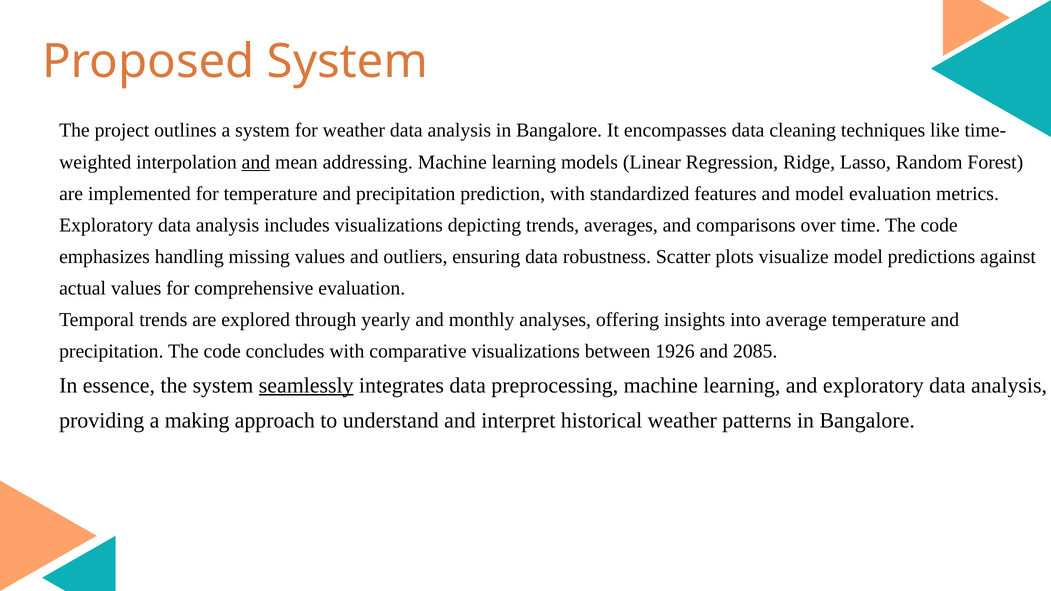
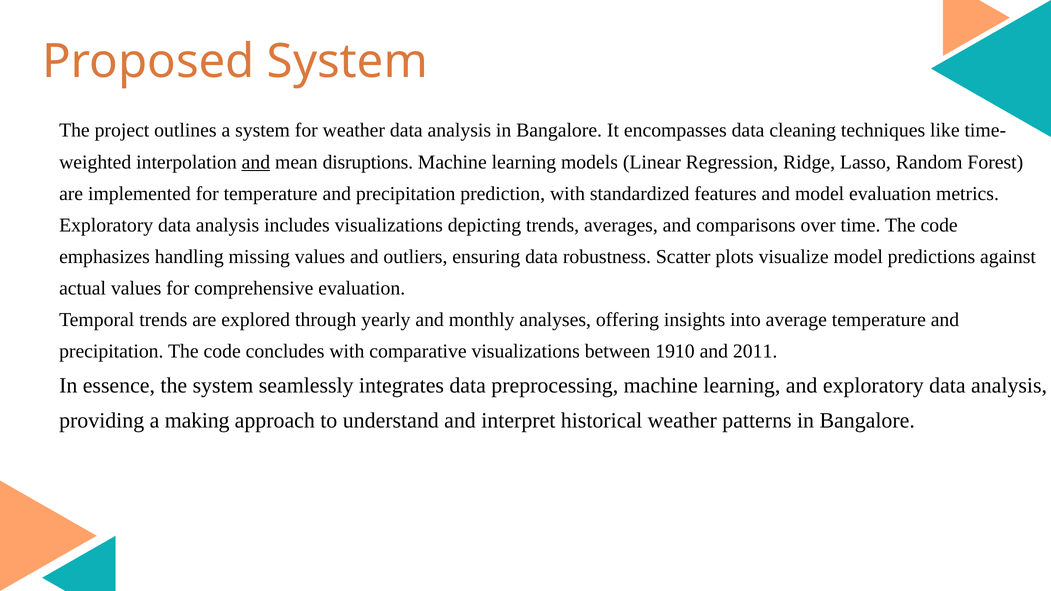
addressing: addressing -> disruptions
1926: 1926 -> 1910
2085: 2085 -> 2011
seamlessly underline: present -> none
